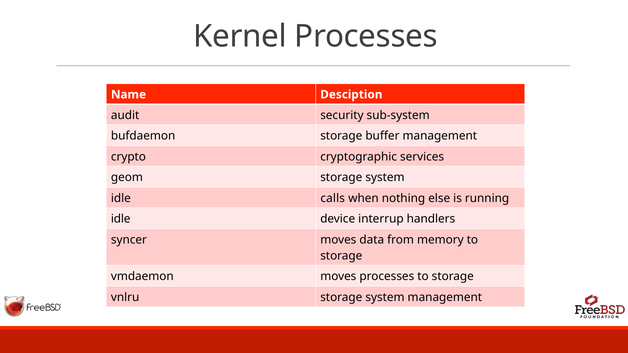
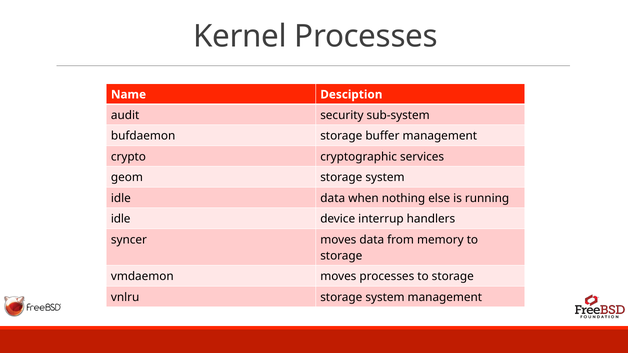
idle calls: calls -> data
